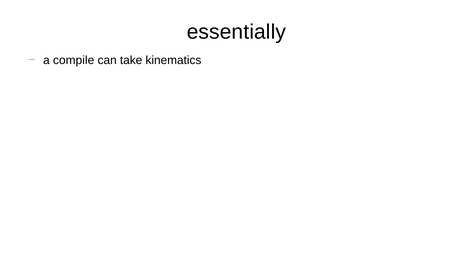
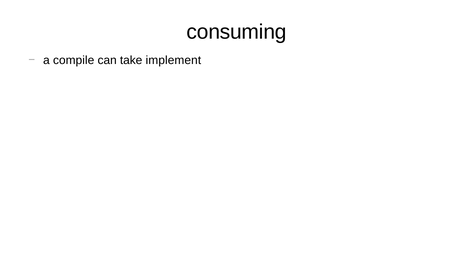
essentially: essentially -> consuming
kinematics: kinematics -> implement
